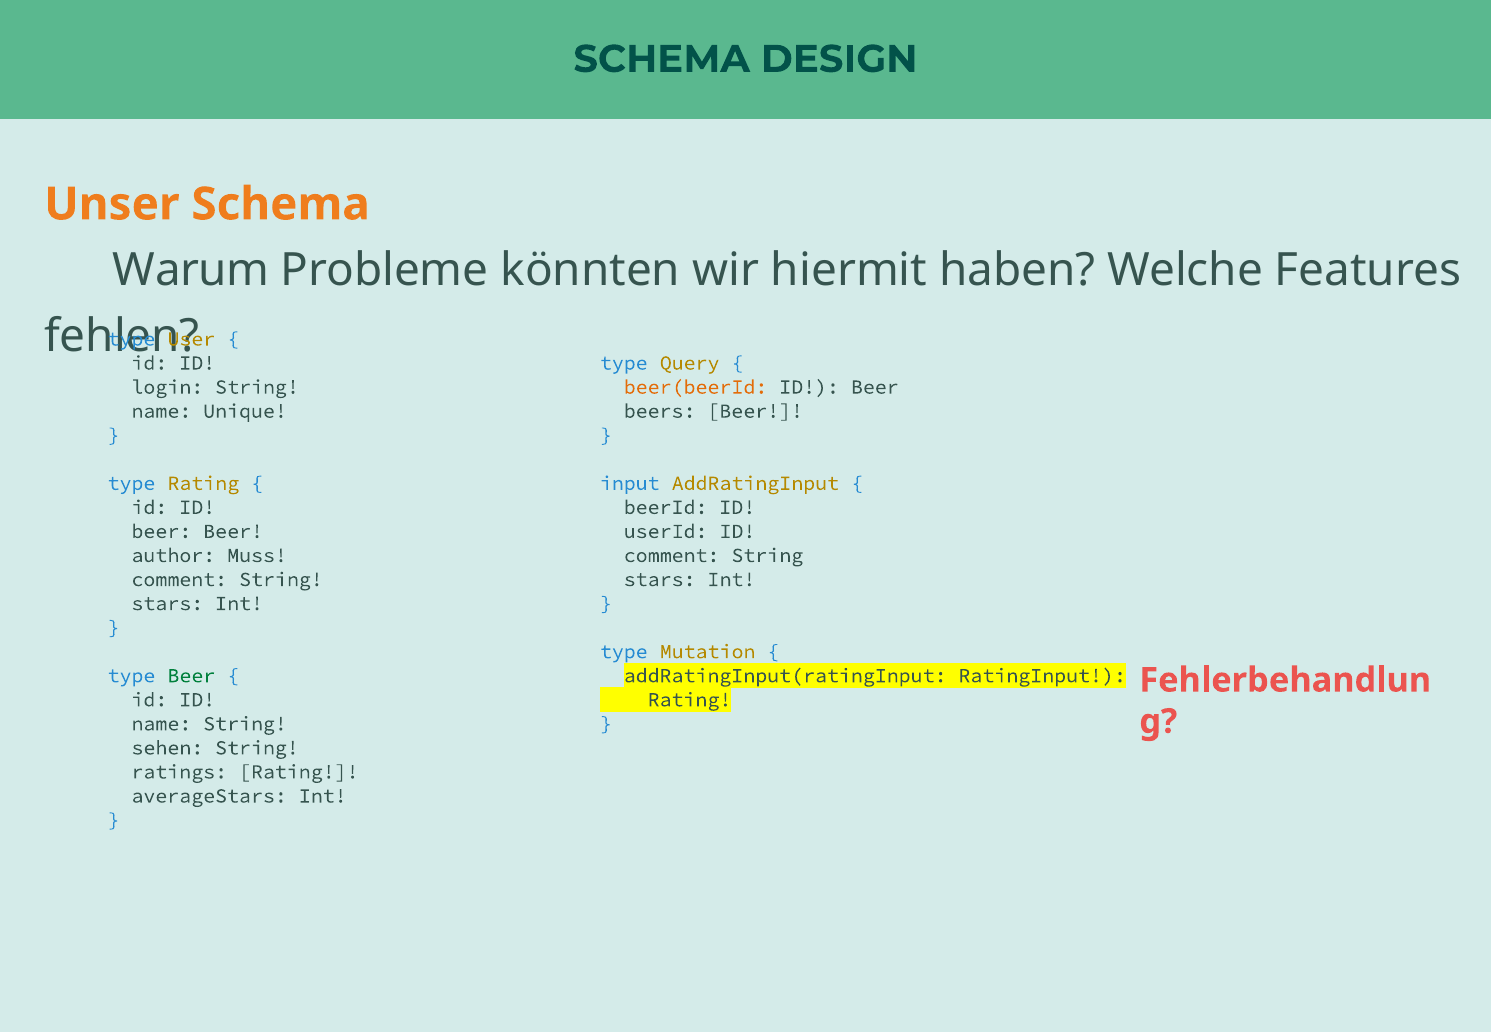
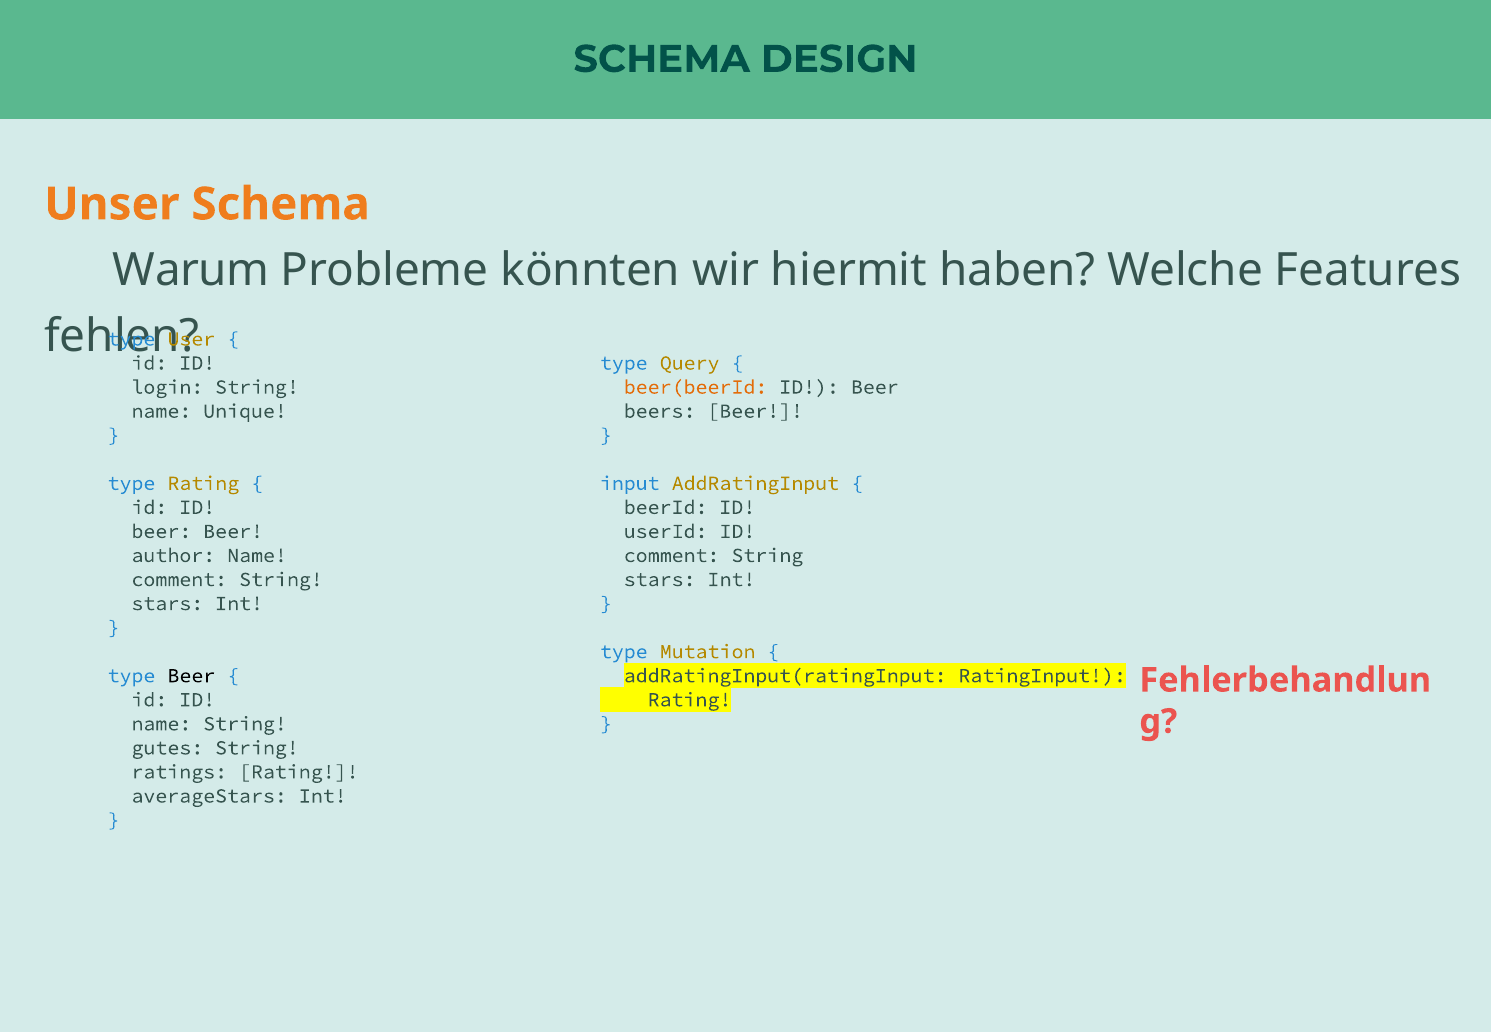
author Muss: Muss -> Name
Beer at (191, 676) colour: green -> black
sehen: sehen -> gutes
